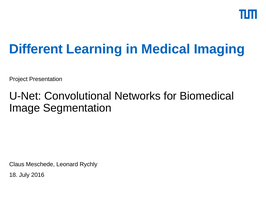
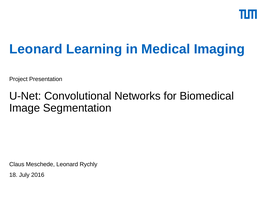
Different at (36, 49): Different -> Leonard
